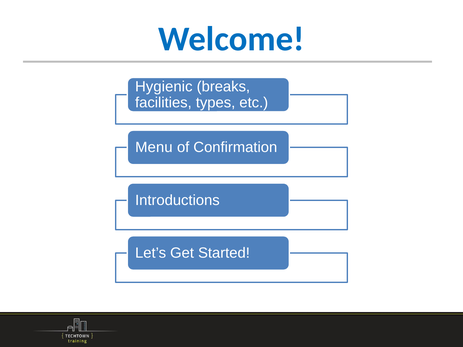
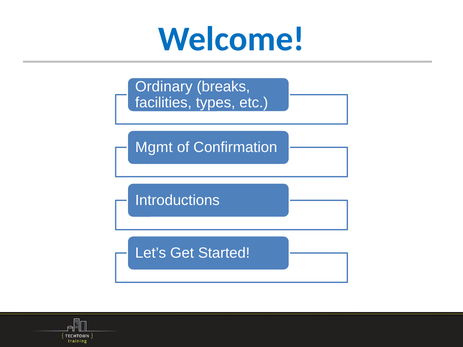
Hygienic: Hygienic -> Ordinary
Menu: Menu -> Mgmt
